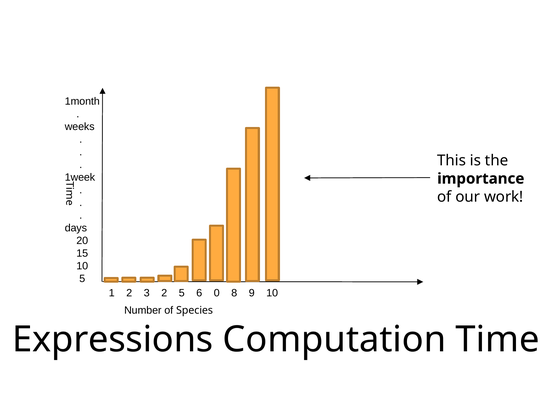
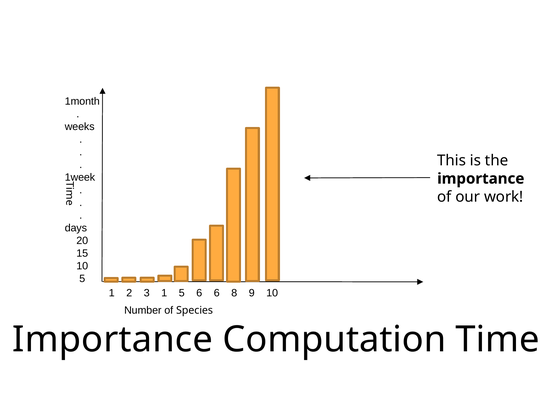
3 2: 2 -> 1
6 0: 0 -> 6
Expressions at (113, 339): Expressions -> Importance
